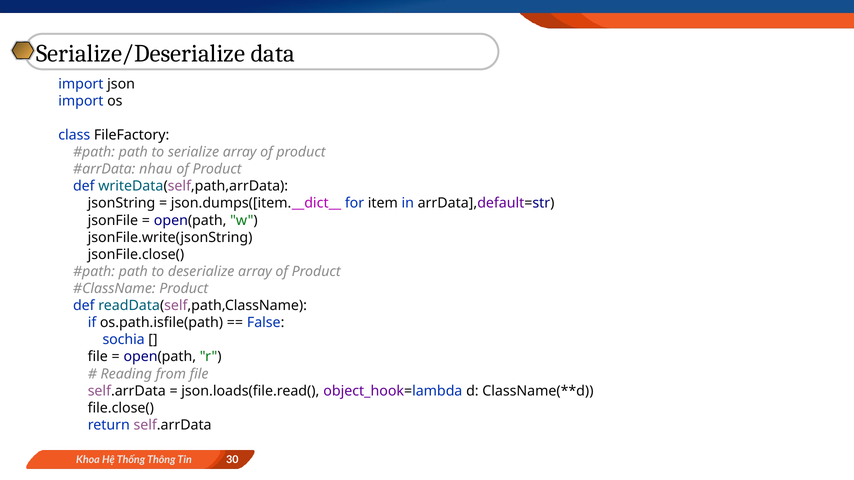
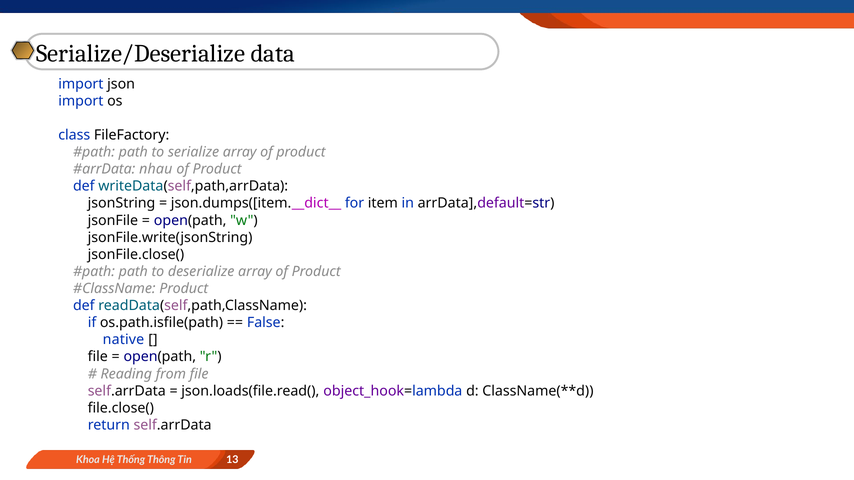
sochia: sochia -> native
30: 30 -> 13
